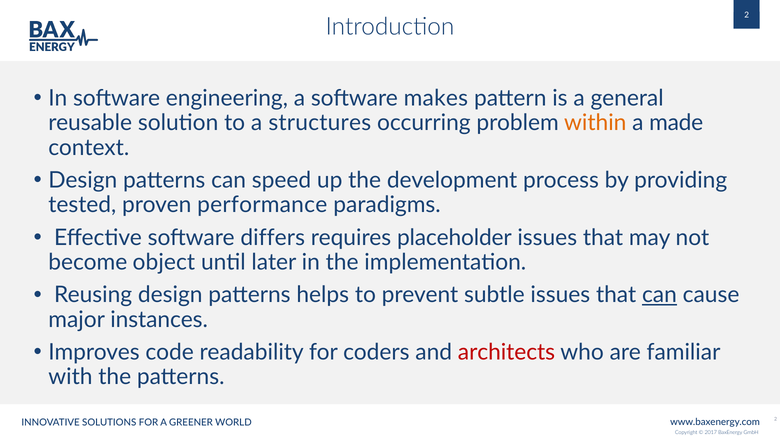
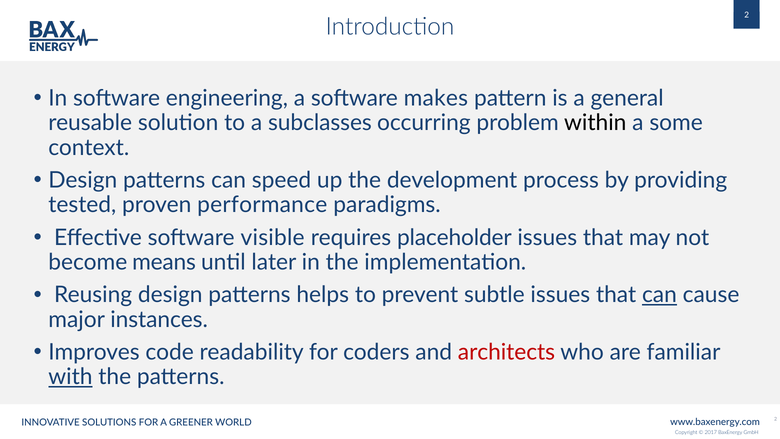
structures: structures -> subclasses
within colour: orange -> black
made: made -> some
differs: differs -> visible
object: object -> means
with underline: none -> present
